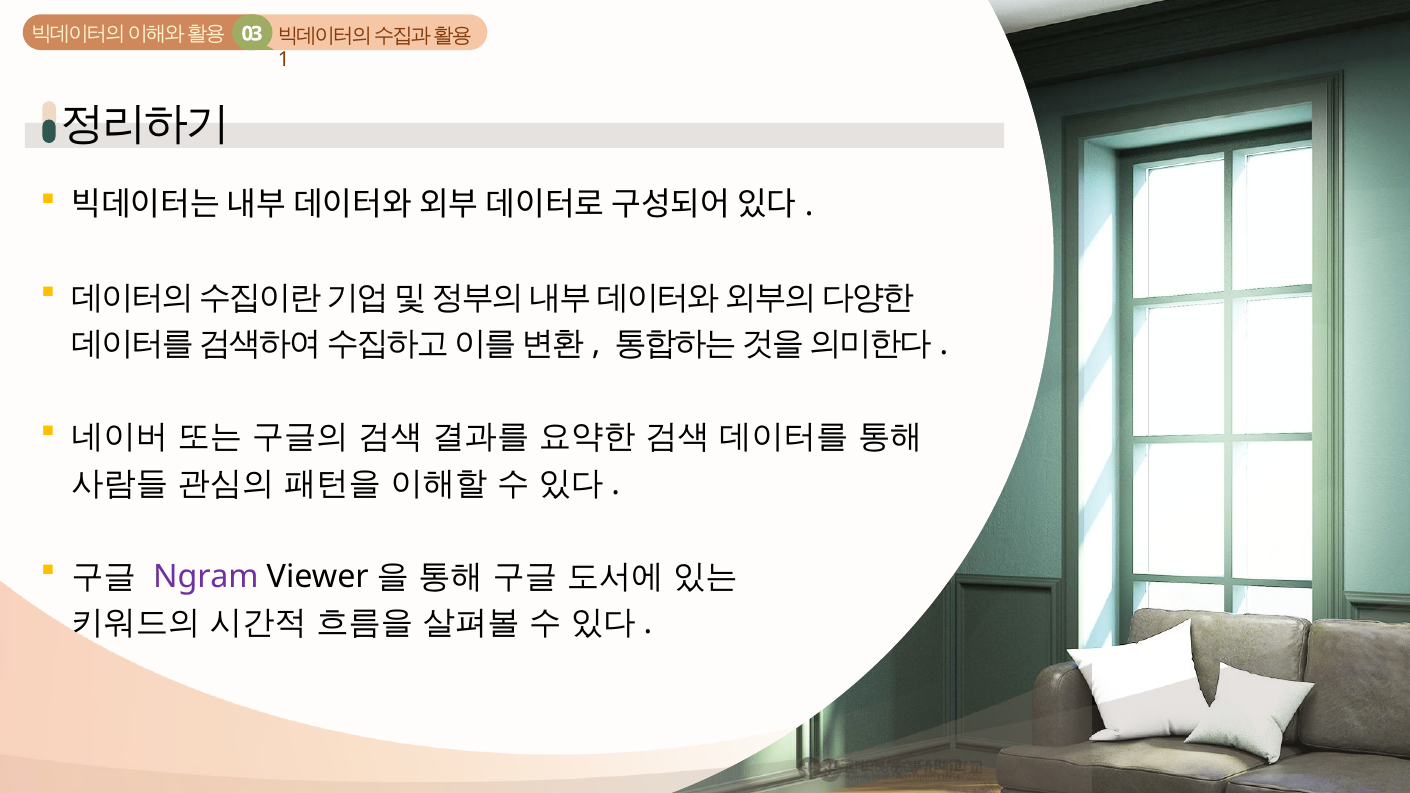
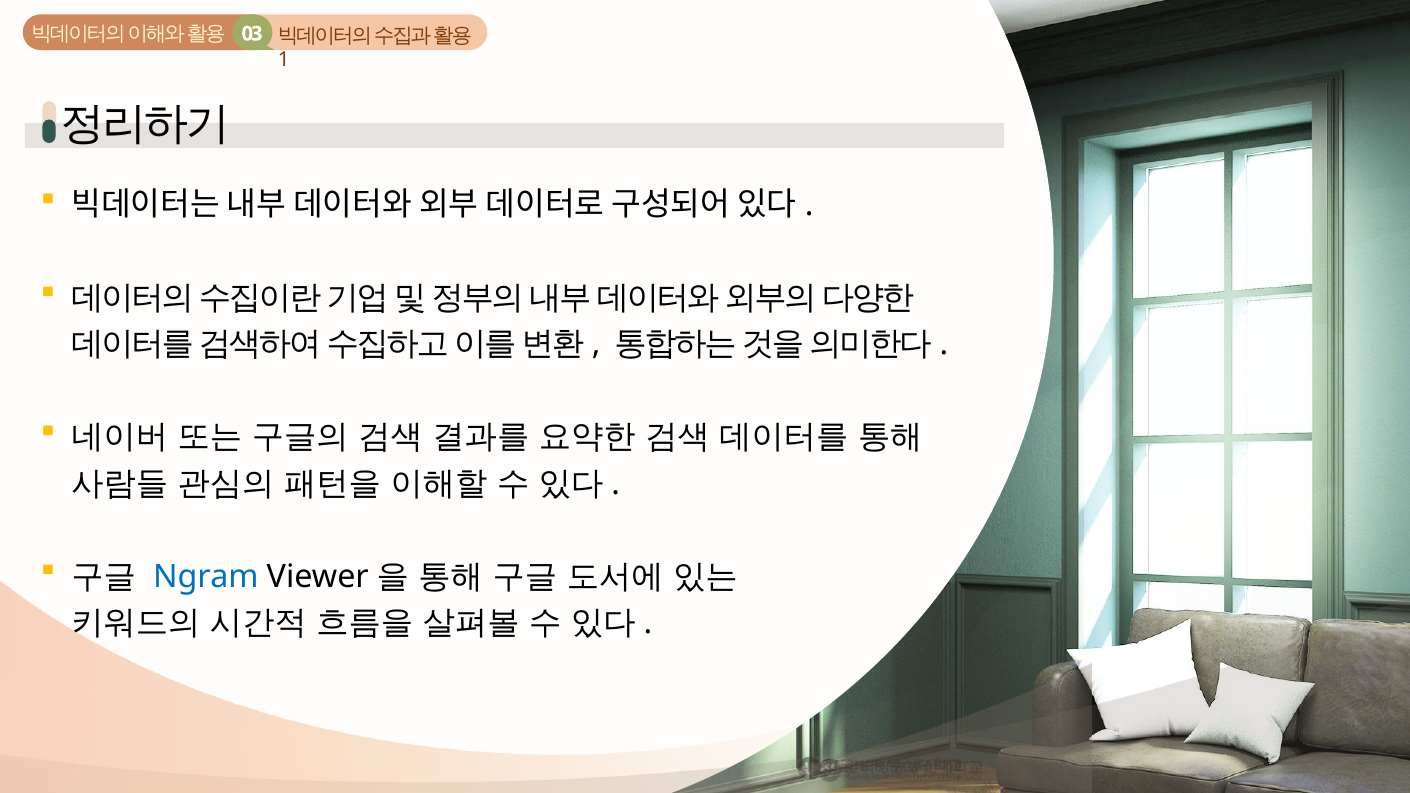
Ngram colour: purple -> blue
